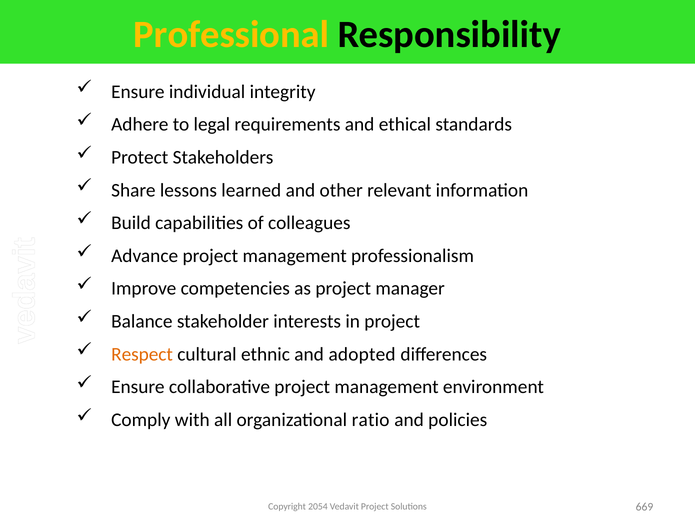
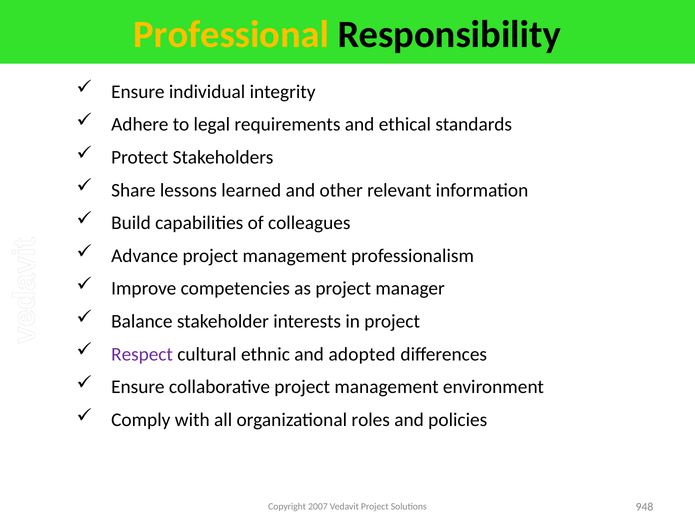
Respect colour: orange -> purple
ratio: ratio -> roles
2054: 2054 -> 2007
669: 669 -> 948
